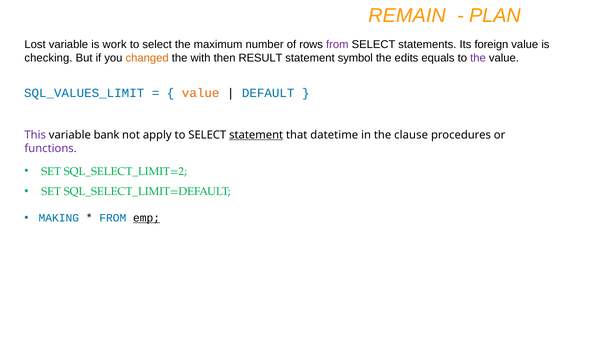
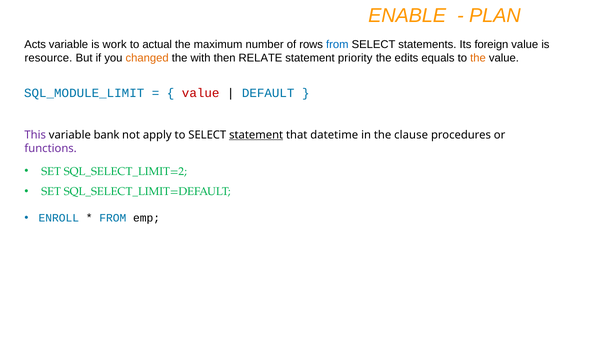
REMAIN: REMAIN -> ENABLE
Lost: Lost -> Acts
select at (157, 44): select -> actual
from at (337, 44) colour: purple -> blue
checking: checking -> resource
RESULT: RESULT -> RELATE
symbol: symbol -> priority
the at (478, 58) colour: purple -> orange
SQL_VALUES_LIMIT: SQL_VALUES_LIMIT -> SQL_MODULE_LIMIT
value at (201, 93) colour: orange -> red
MAKING: MAKING -> ENROLL
emp underline: present -> none
